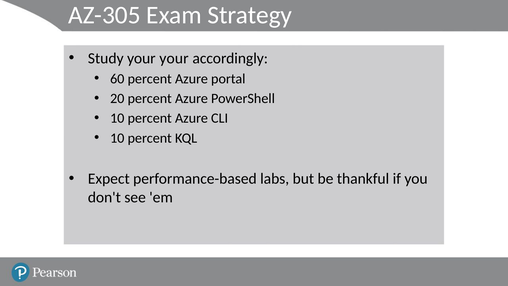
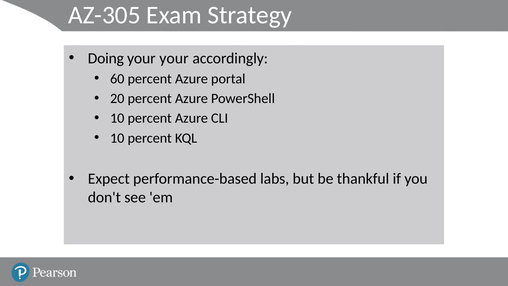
Study: Study -> Doing
